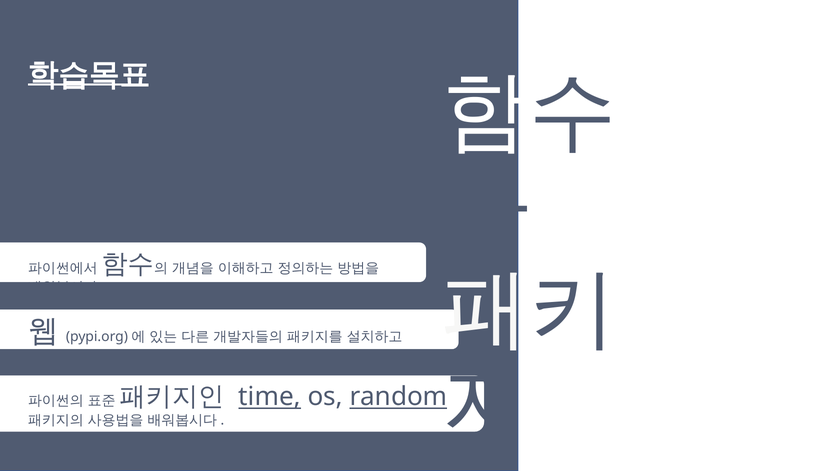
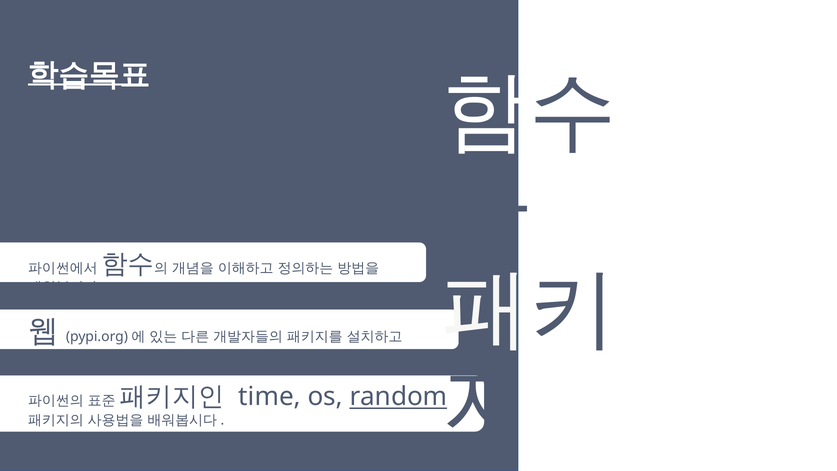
time underline: present -> none
